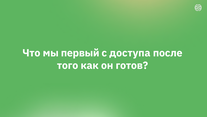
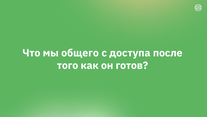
первый: первый -> общего
